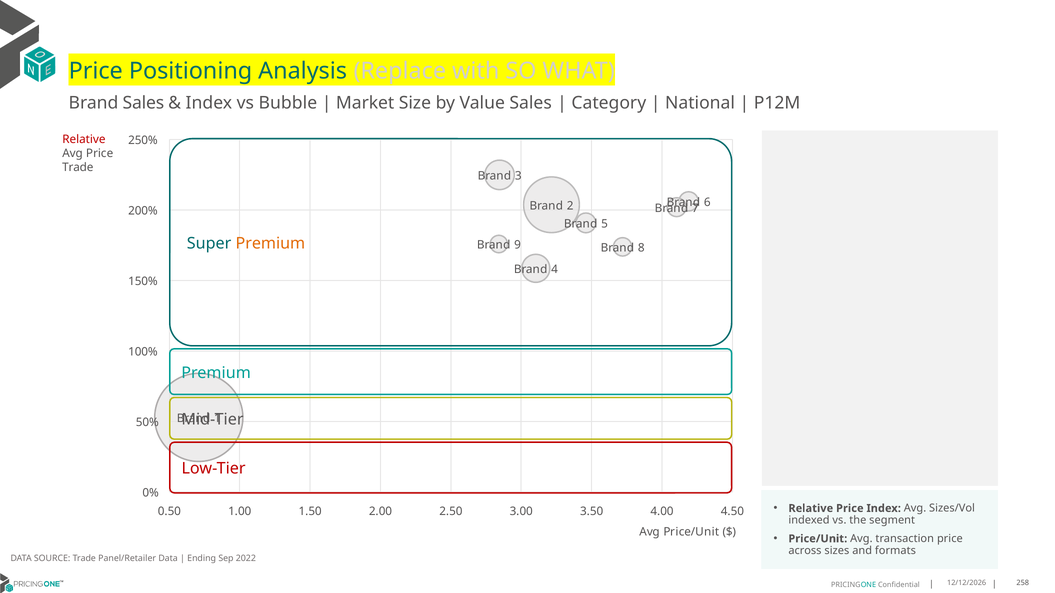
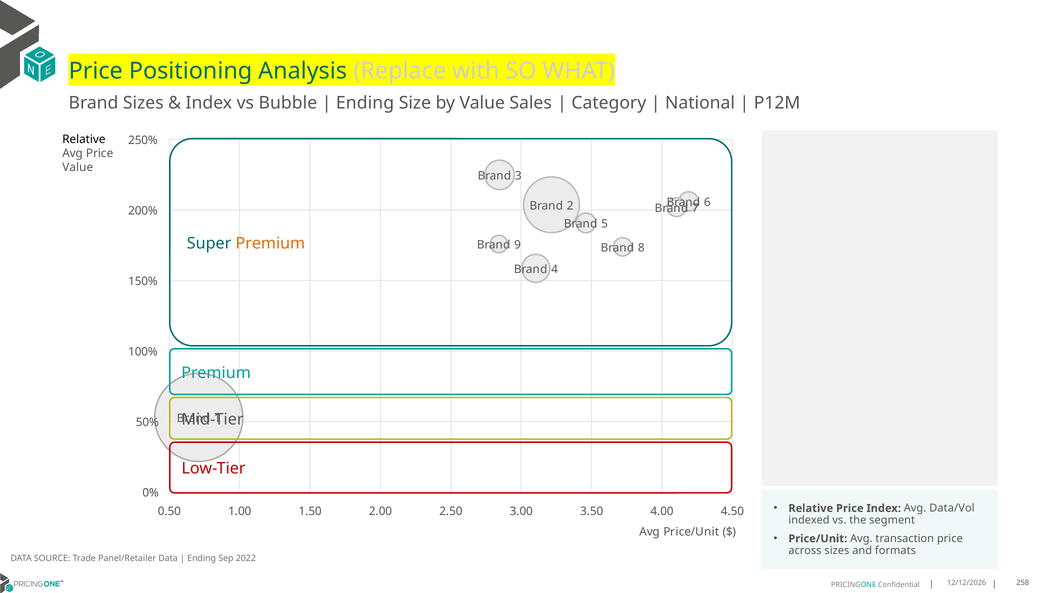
Brand Sales: Sales -> Sizes
Market at (365, 103): Market -> Ending
Relative at (84, 140) colour: red -> black
Trade at (78, 168): Trade -> Value
Sizes/Vol: Sizes/Vol -> Data/Vol
